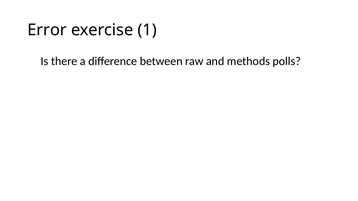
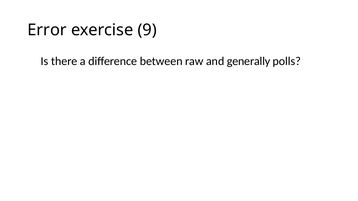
1: 1 -> 9
methods: methods -> generally
